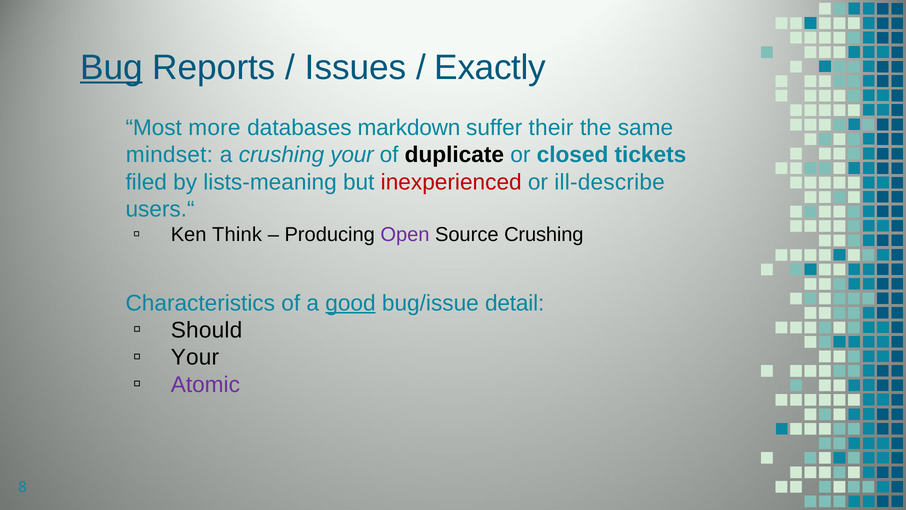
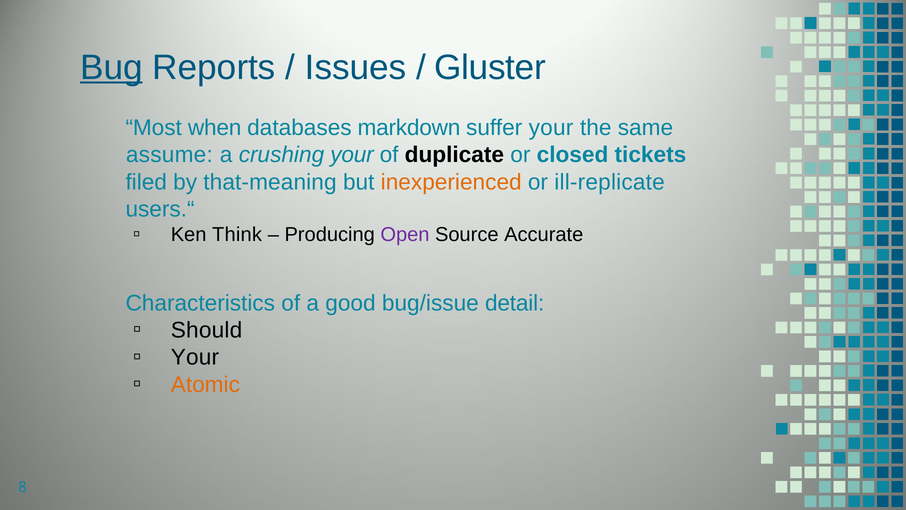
Exactly: Exactly -> Gluster
more: more -> when
suffer their: their -> your
mindset: mindset -> assume
lists-meaning: lists-meaning -> that-meaning
inexperienced colour: red -> orange
ill-describe: ill-describe -> ill-replicate
Source Crushing: Crushing -> Accurate
good underline: present -> none
Atomic colour: purple -> orange
